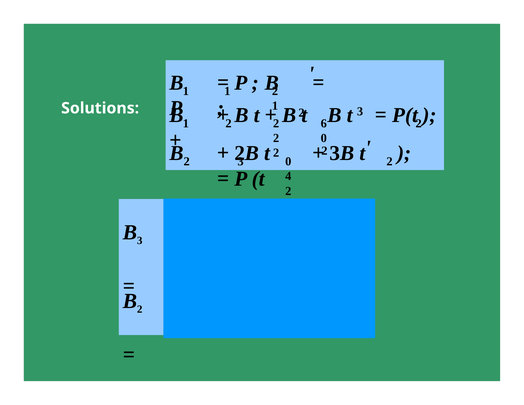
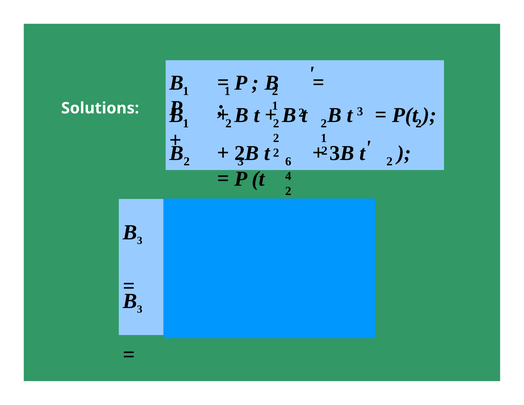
6 at (324, 123): 6 -> 2
0 at (324, 138): 0 -> 1
0 at (288, 162): 0 -> 6
2 at (140, 309): 2 -> 3
